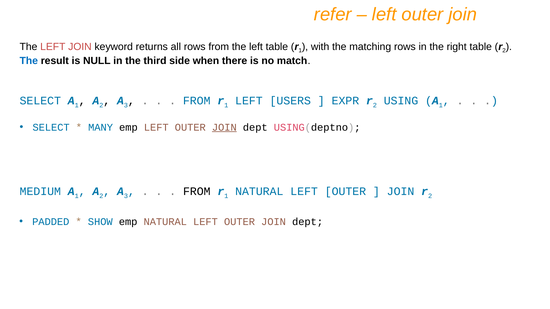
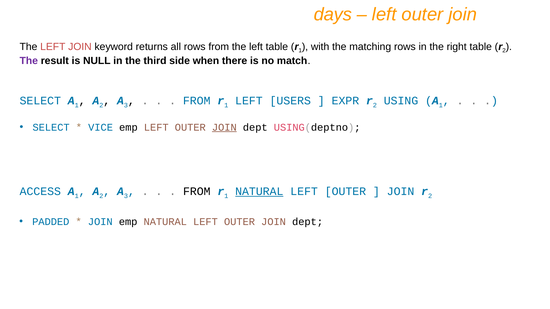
refer: refer -> days
The at (29, 61) colour: blue -> purple
MANY: MANY -> VICE
MEDIUM: MEDIUM -> ACCESS
NATURAL at (259, 192) underline: none -> present
SHOW at (100, 222): SHOW -> JOIN
